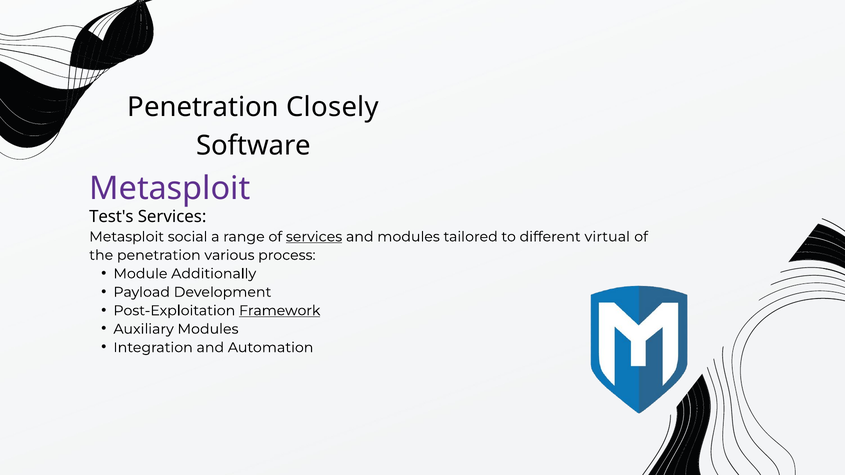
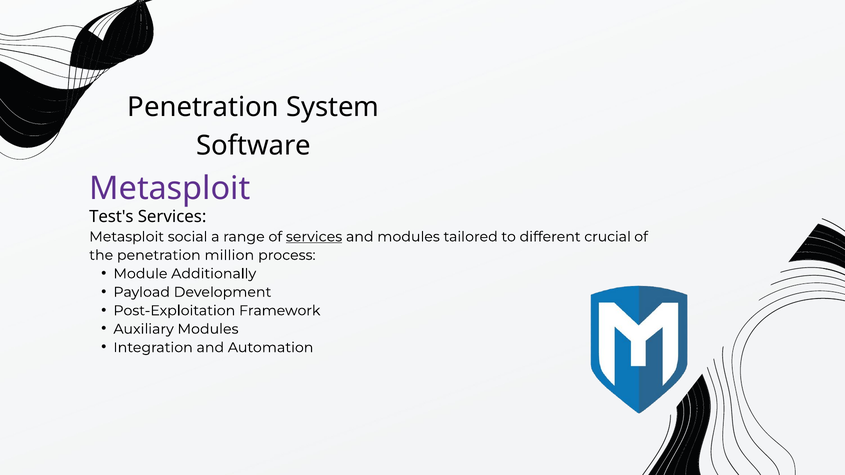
Closely: Closely -> System
virtual: virtual -> crucial
various: various -> million
Framework underline: present -> none
